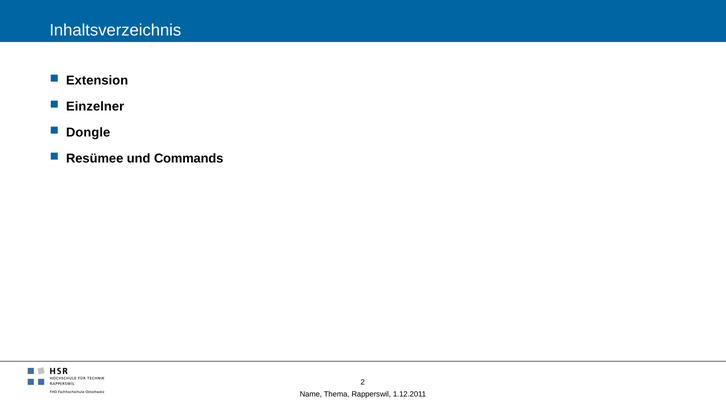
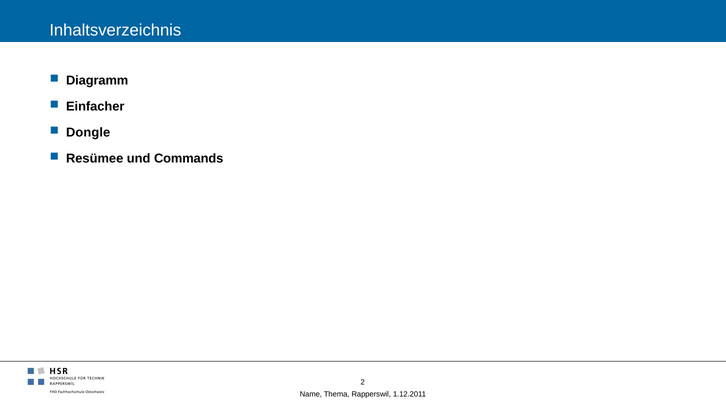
Extension: Extension -> Diagramm
Einzelner: Einzelner -> Einfacher
